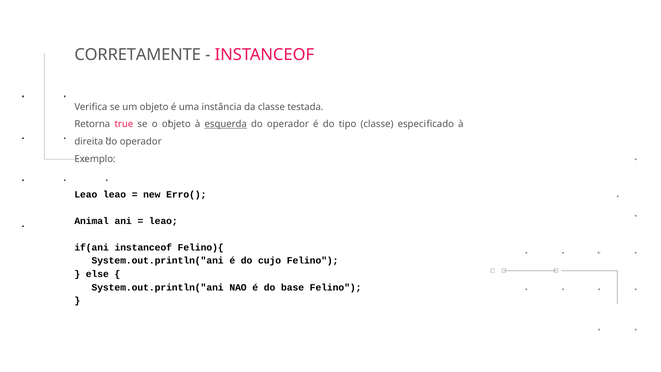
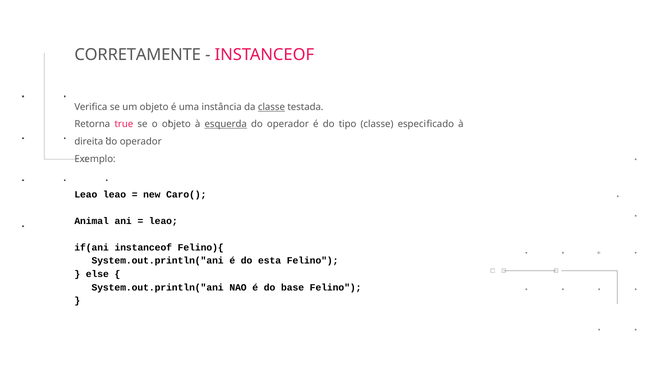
classe at (271, 107) underline: none -> present
Erro(: Erro( -> Caro(
cujo: cujo -> esta
